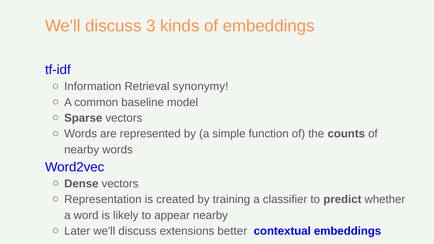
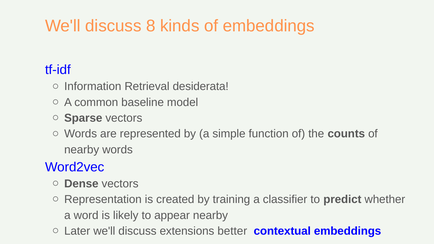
3: 3 -> 8
synonymy: synonymy -> desiderata
